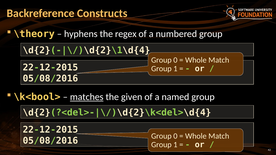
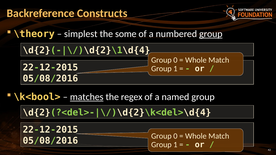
hyphens: hyphens -> simplest
regex: regex -> some
group at (211, 34) underline: none -> present
given: given -> regex
